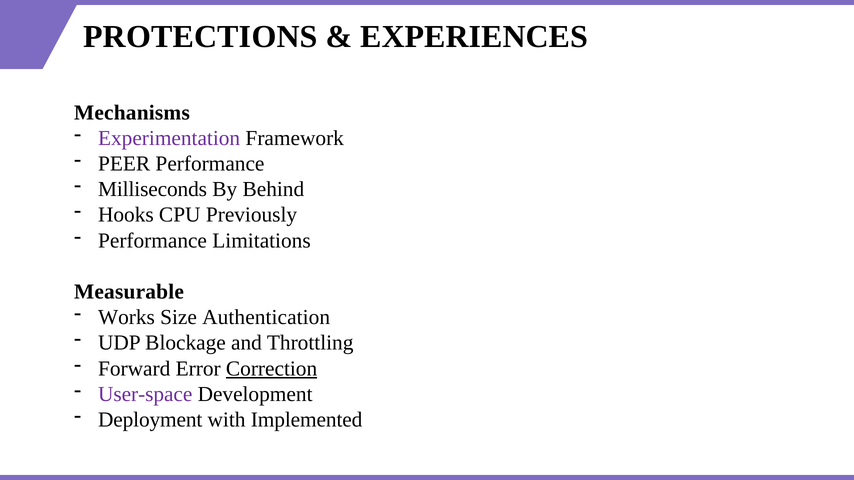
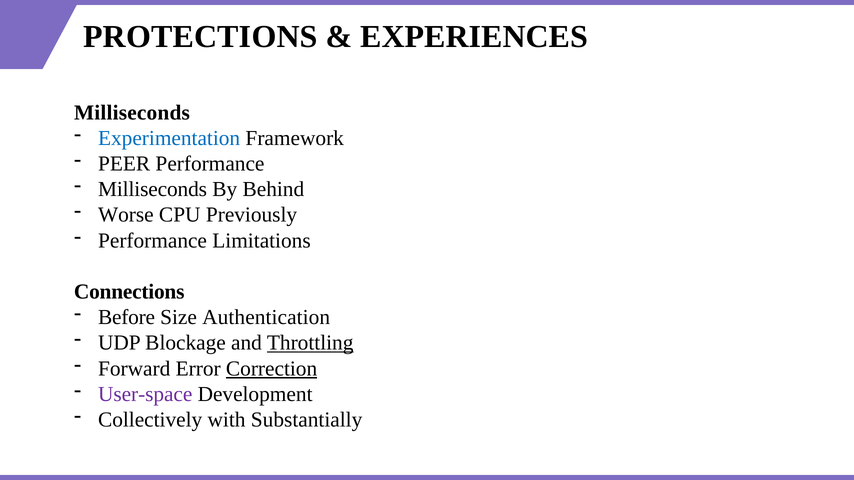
Mechanisms at (132, 113): Mechanisms -> Milliseconds
Experimentation colour: purple -> blue
Hooks: Hooks -> Worse
Measurable: Measurable -> Connections
Works: Works -> Before
Throttling underline: none -> present
Deployment: Deployment -> Collectively
Implemented: Implemented -> Substantially
